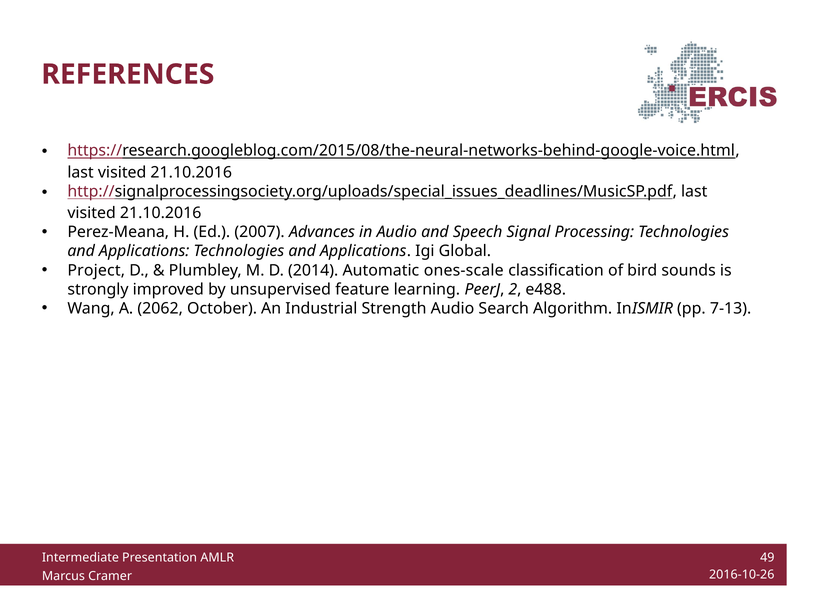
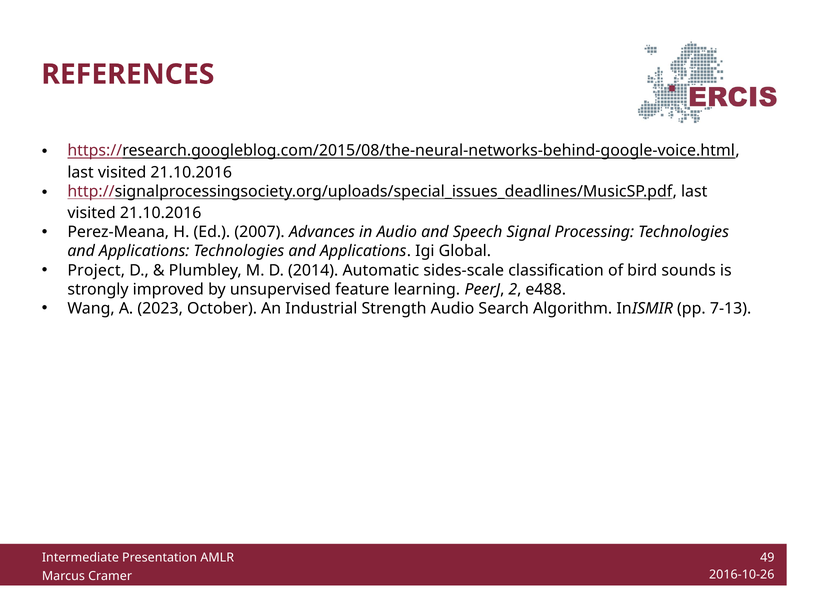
ones-scale: ones-scale -> sides-scale
2062: 2062 -> 2023
